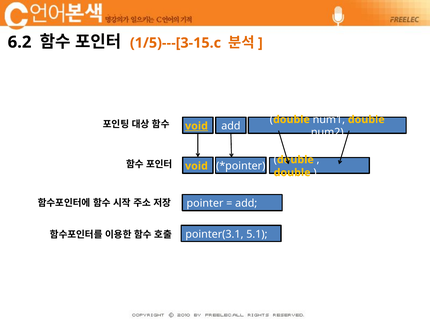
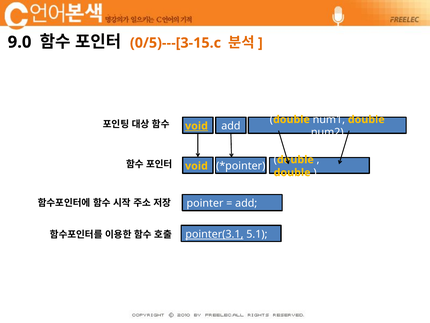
6.2: 6.2 -> 9.0
1/5)---[3-15.c: 1/5)---[3-15.c -> 0/5)---[3-15.c
pointer(3.1 underline: none -> present
